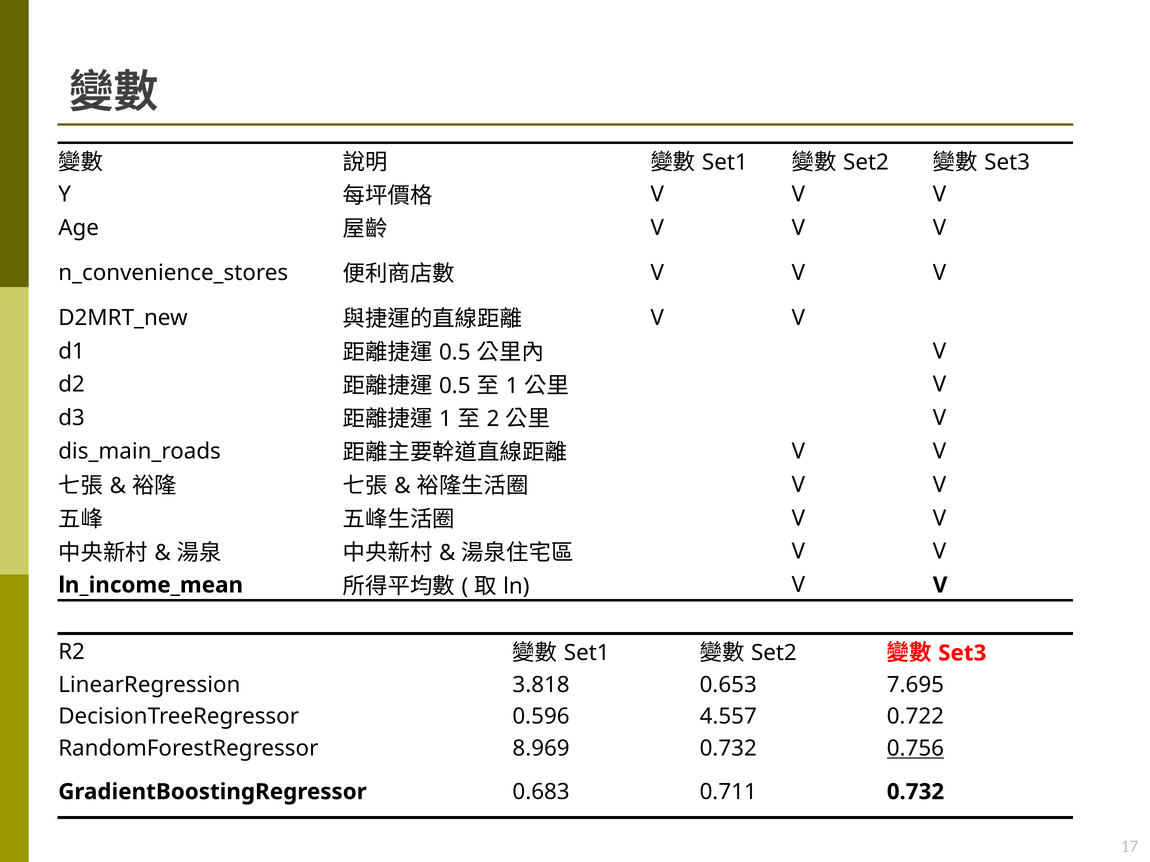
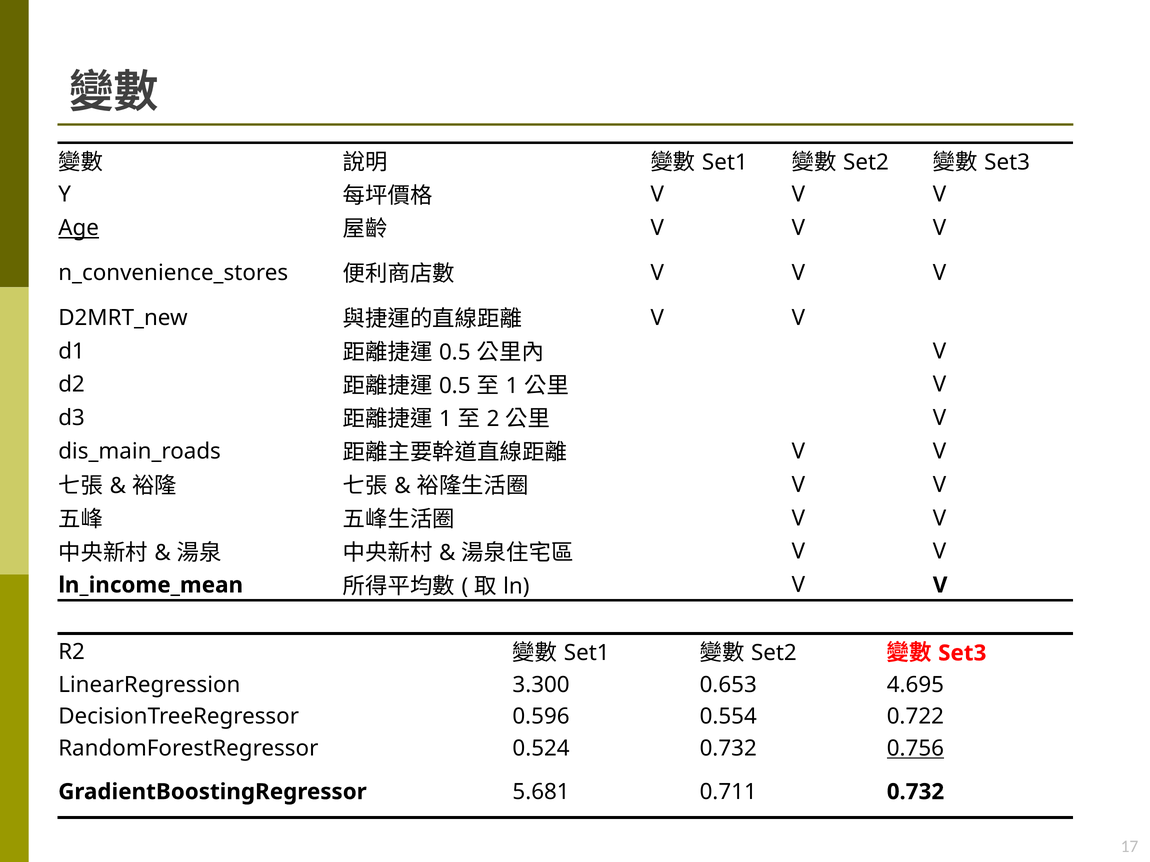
Age underline: none -> present
3.818: 3.818 -> 3.300
7.695: 7.695 -> 4.695
4.557: 4.557 -> 0.554
8.969: 8.969 -> 0.524
0.683: 0.683 -> 5.681
